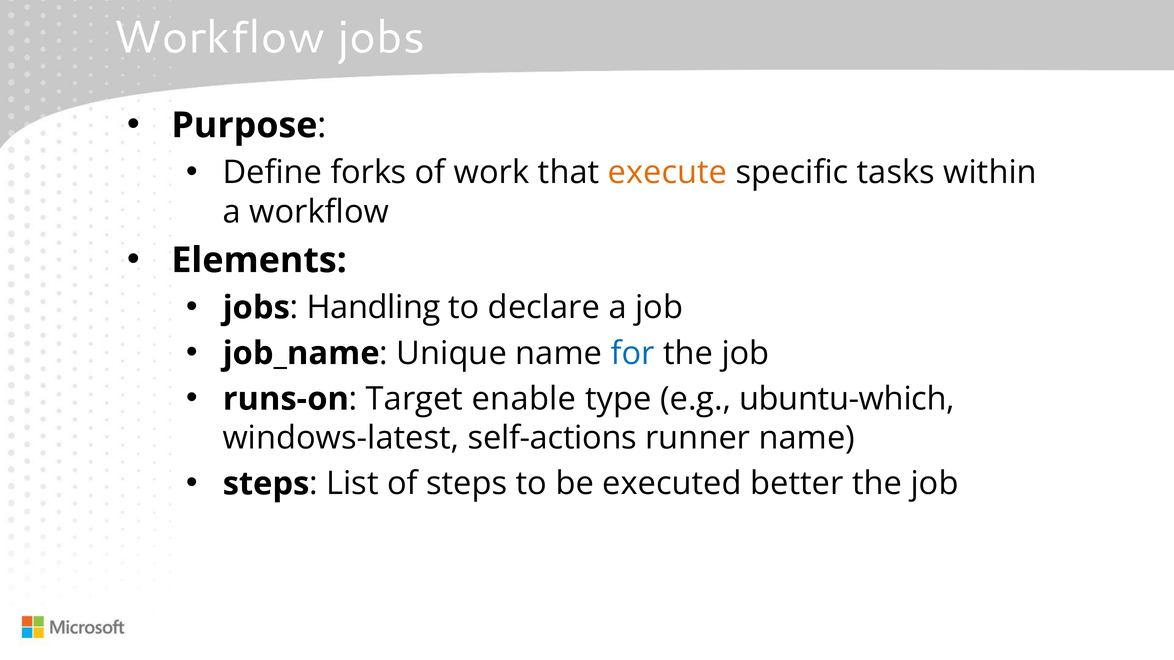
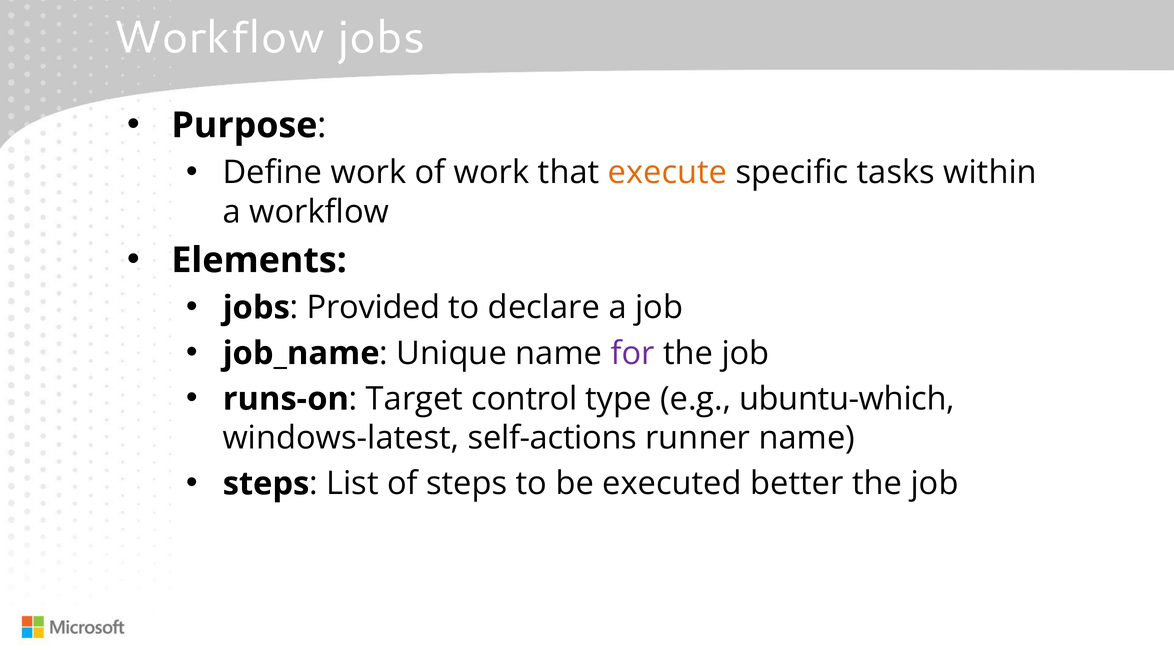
Define forks: forks -> work
Handling: Handling -> Provided
for colour: blue -> purple
enable: enable -> control
